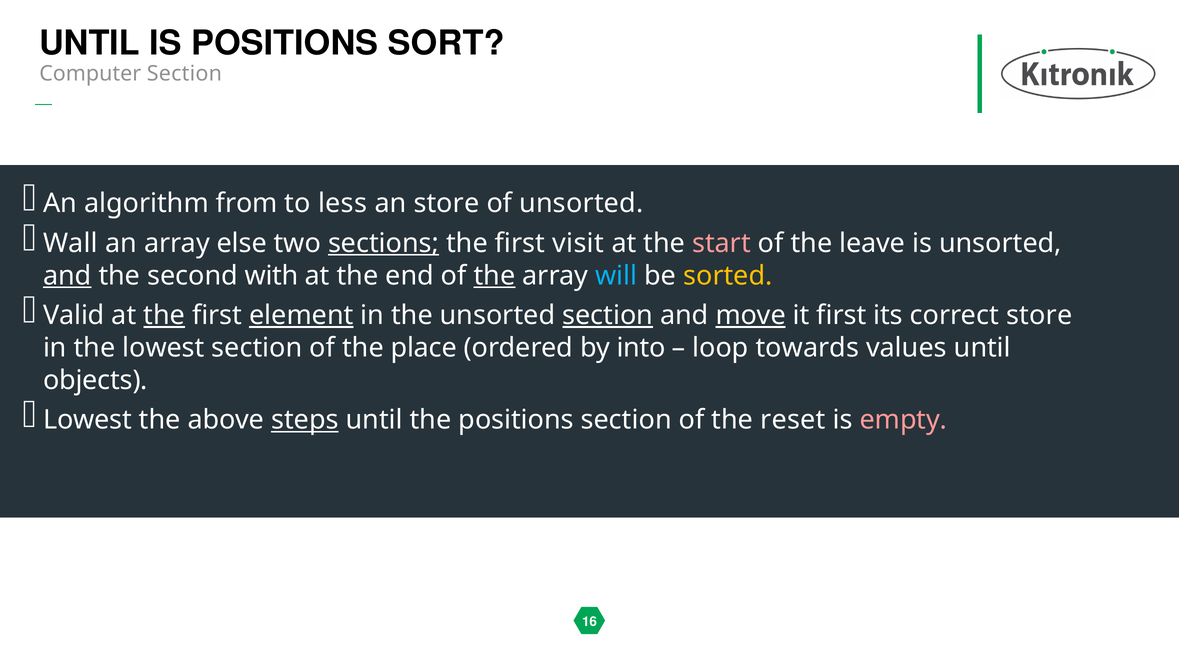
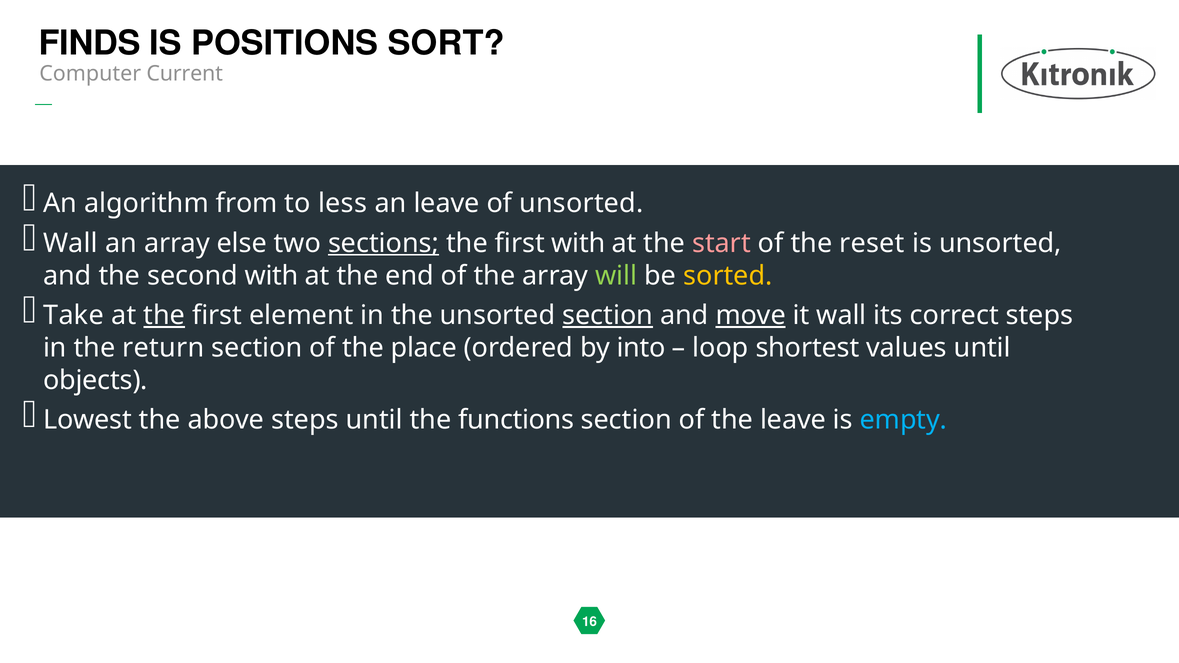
UNTIL at (90, 44): UNTIL -> FINDS
Computer Section: Section -> Current
an store: store -> leave
first visit: visit -> with
leave: leave -> reset
and at (67, 276) underline: present -> none
the at (494, 276) underline: present -> none
will colour: light blue -> light green
Valid: Valid -> Take
element underline: present -> none
it first: first -> wall
correct store: store -> steps
the lowest: lowest -> return
towards: towards -> shortest
steps at (305, 420) underline: present -> none
the positions: positions -> functions
the reset: reset -> leave
empty colour: pink -> light blue
